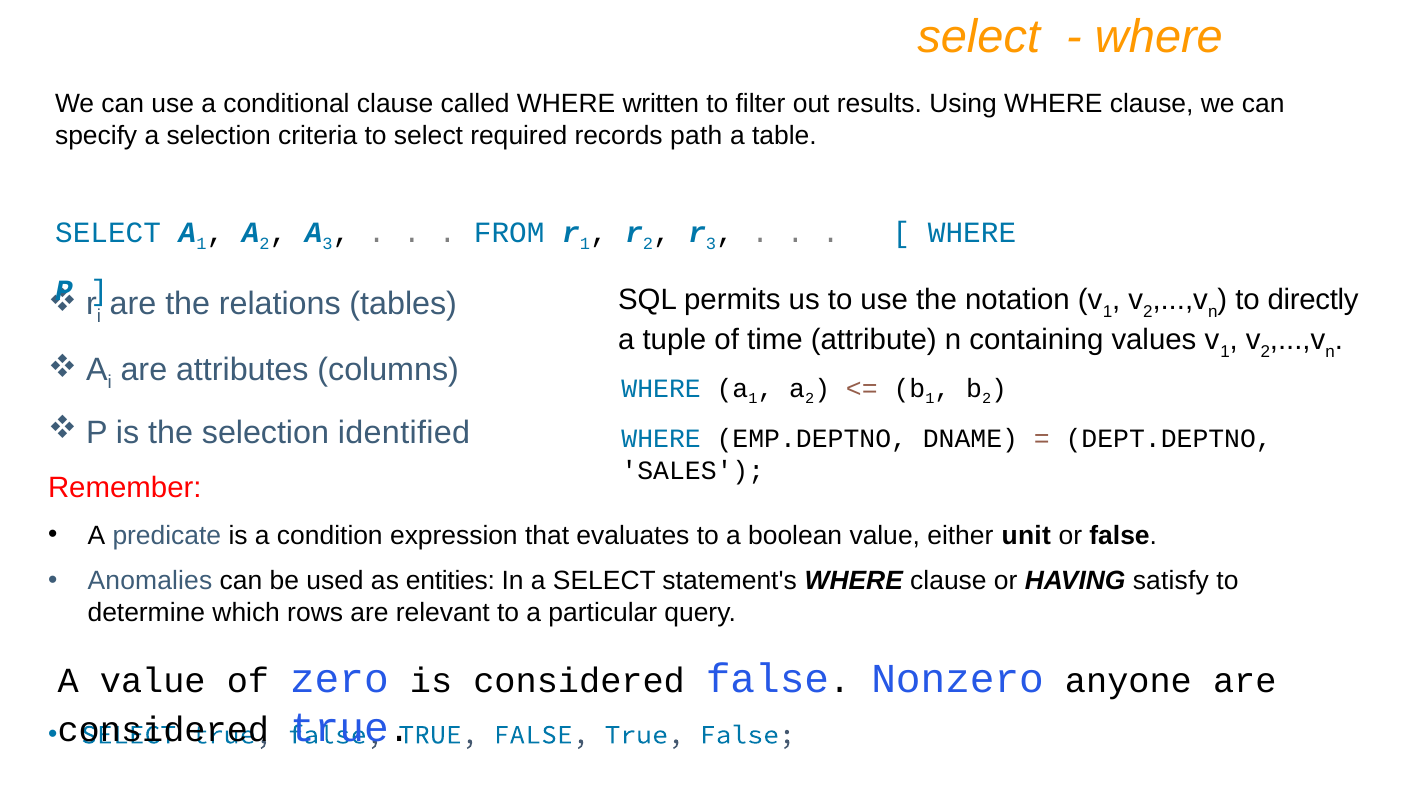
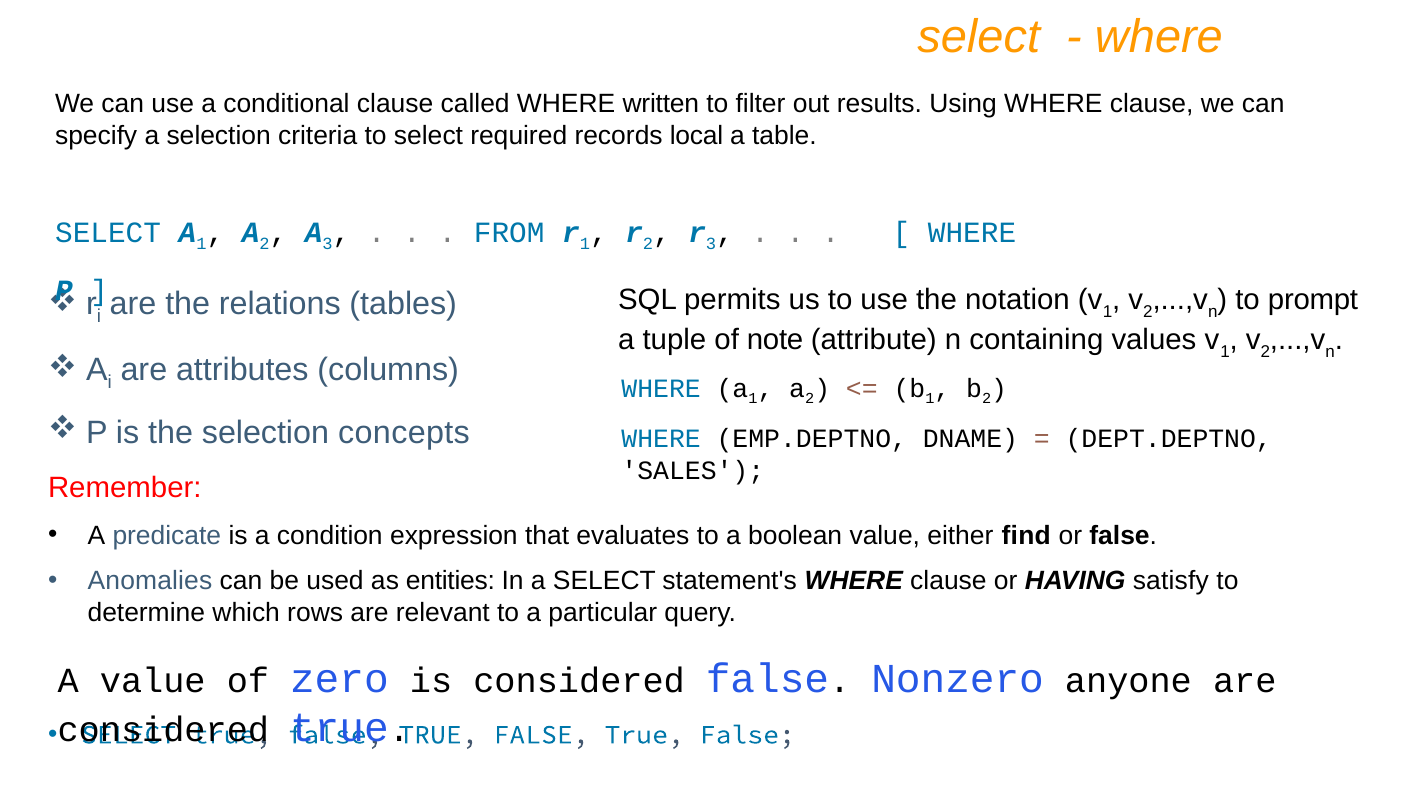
path: path -> local
directly: directly -> prompt
time: time -> note
identified: identified -> concepts
unit: unit -> find
